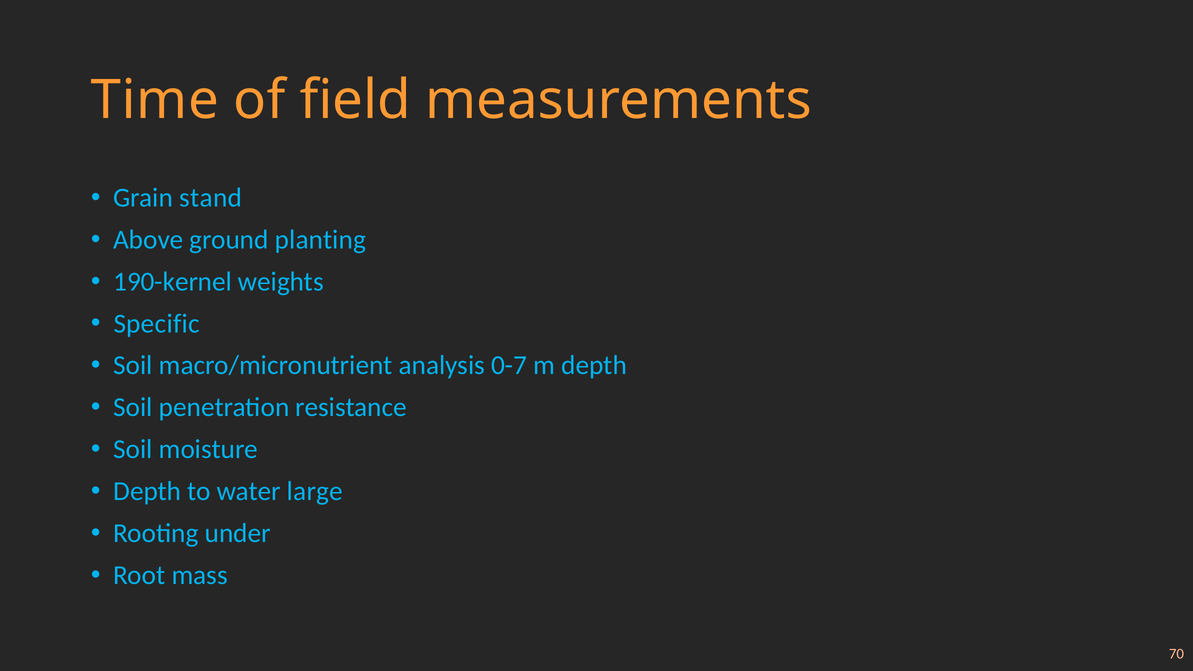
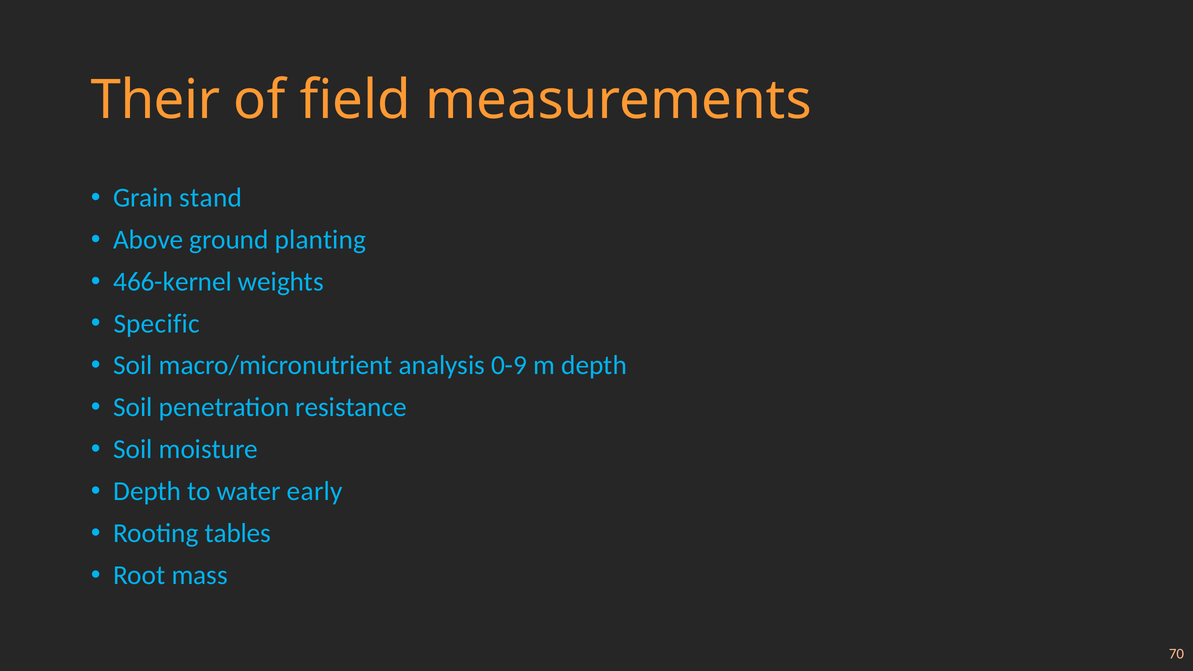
Time: Time -> Their
190-kernel: 190-kernel -> 466-kernel
0-7: 0-7 -> 0-9
large: large -> early
under: under -> tables
